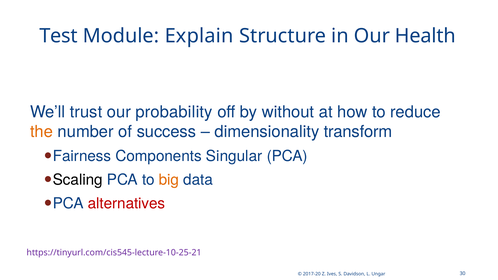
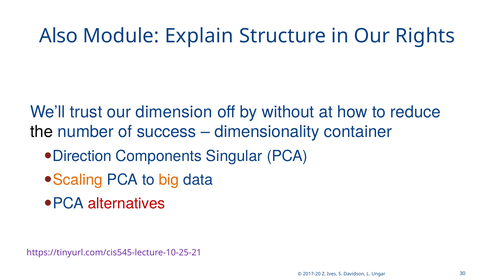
Test: Test -> Also
Health: Health -> Rights
probability: probability -> dimension
the colour: orange -> black
transform: transform -> container
Fairness: Fairness -> Direction
Scaling colour: black -> orange
